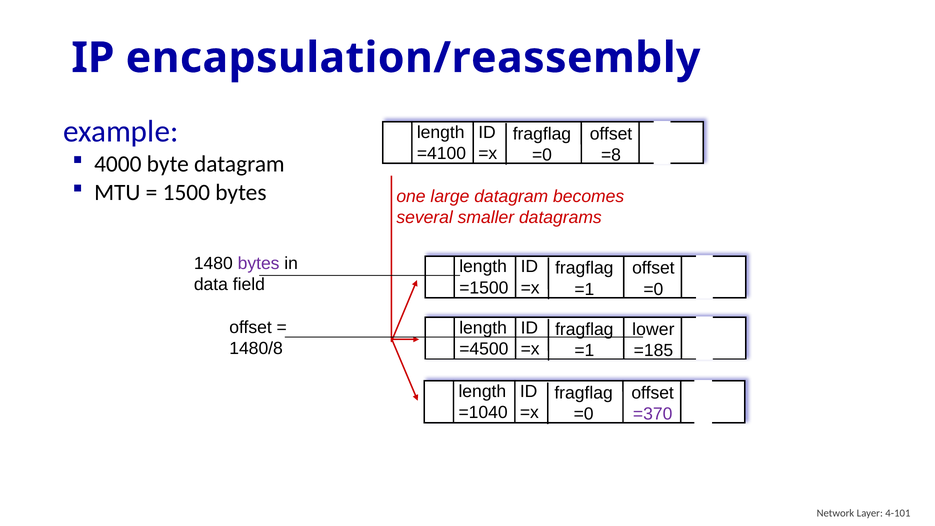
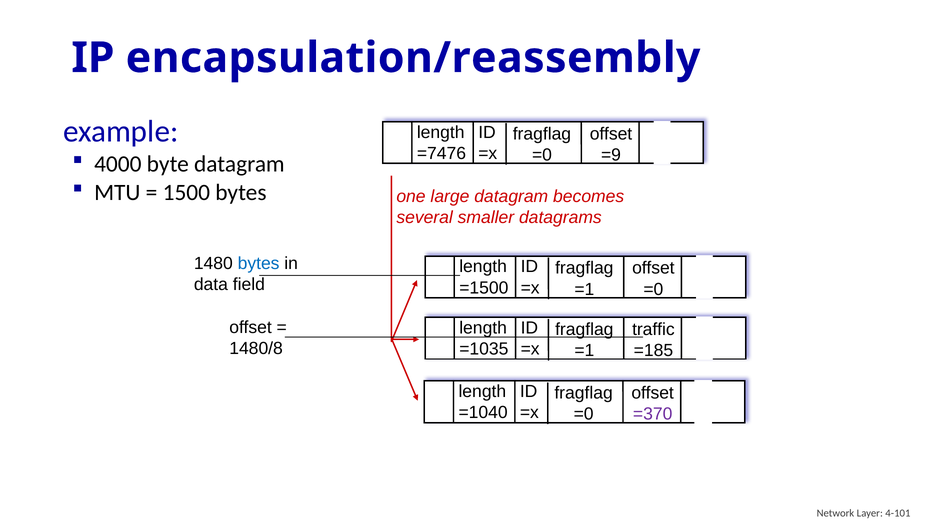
=4100: =4100 -> =7476
=8: =8 -> =9
bytes at (259, 264) colour: purple -> blue
lower: lower -> traffic
=4500: =4500 -> =1035
